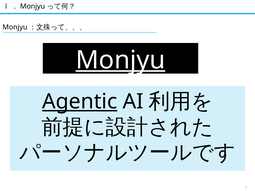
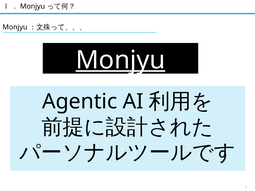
Agentic underline: present -> none
